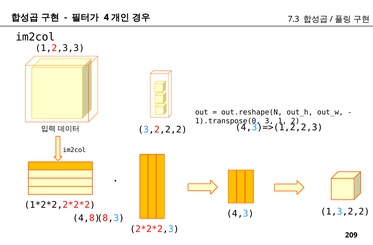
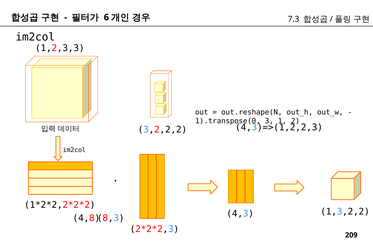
4: 4 -> 6
